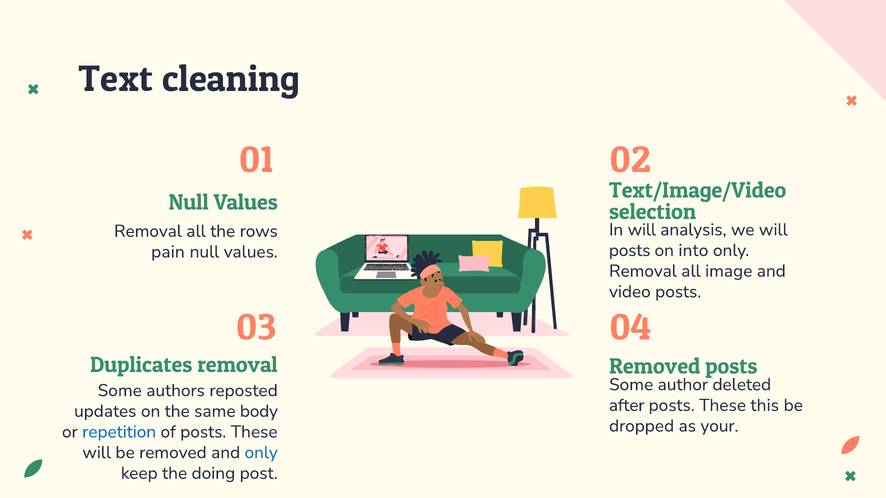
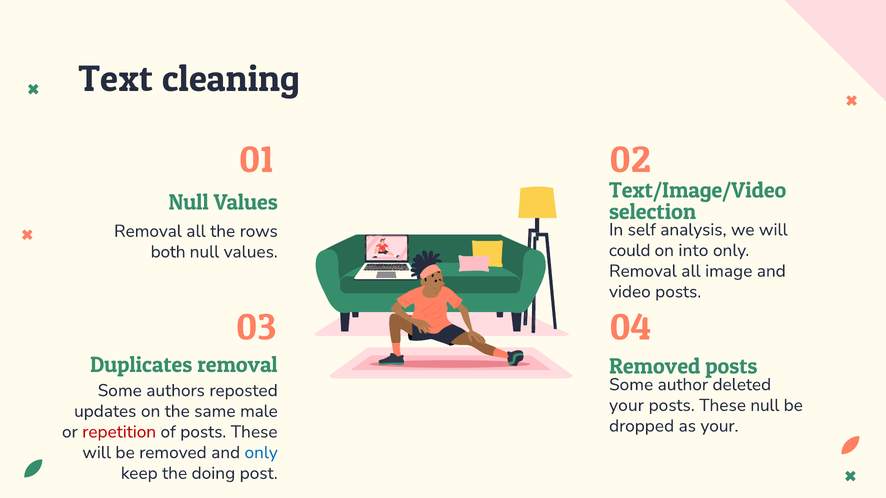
In will: will -> self
posts at (630, 251): posts -> could
pain: pain -> both
after at (627, 406): after -> your
These this: this -> null
body: body -> male
repetition colour: blue -> red
